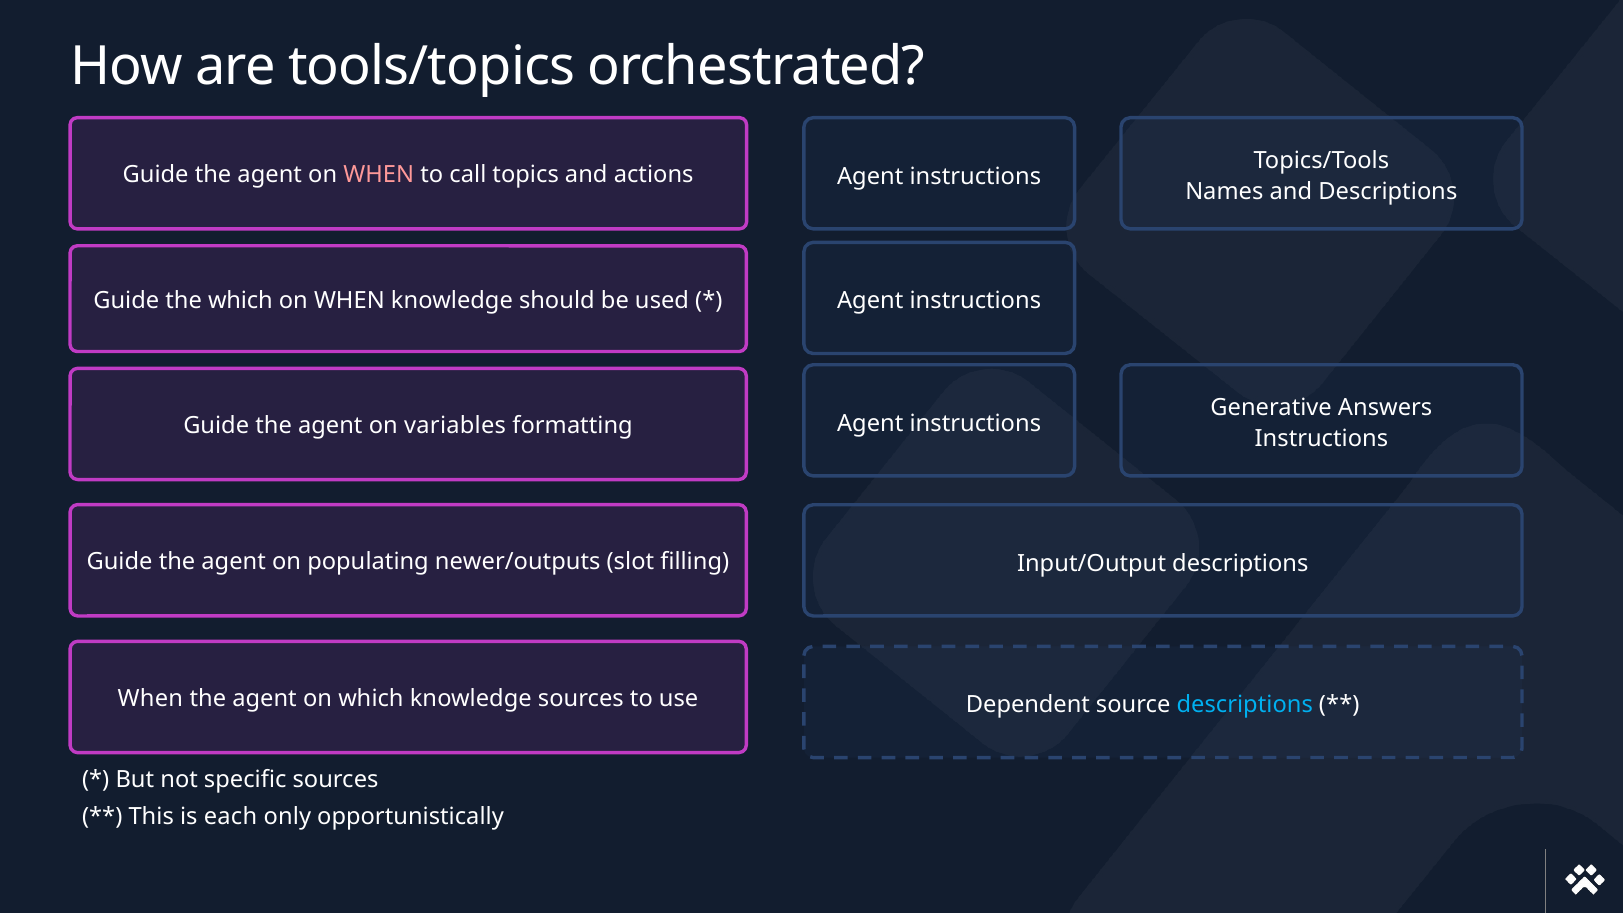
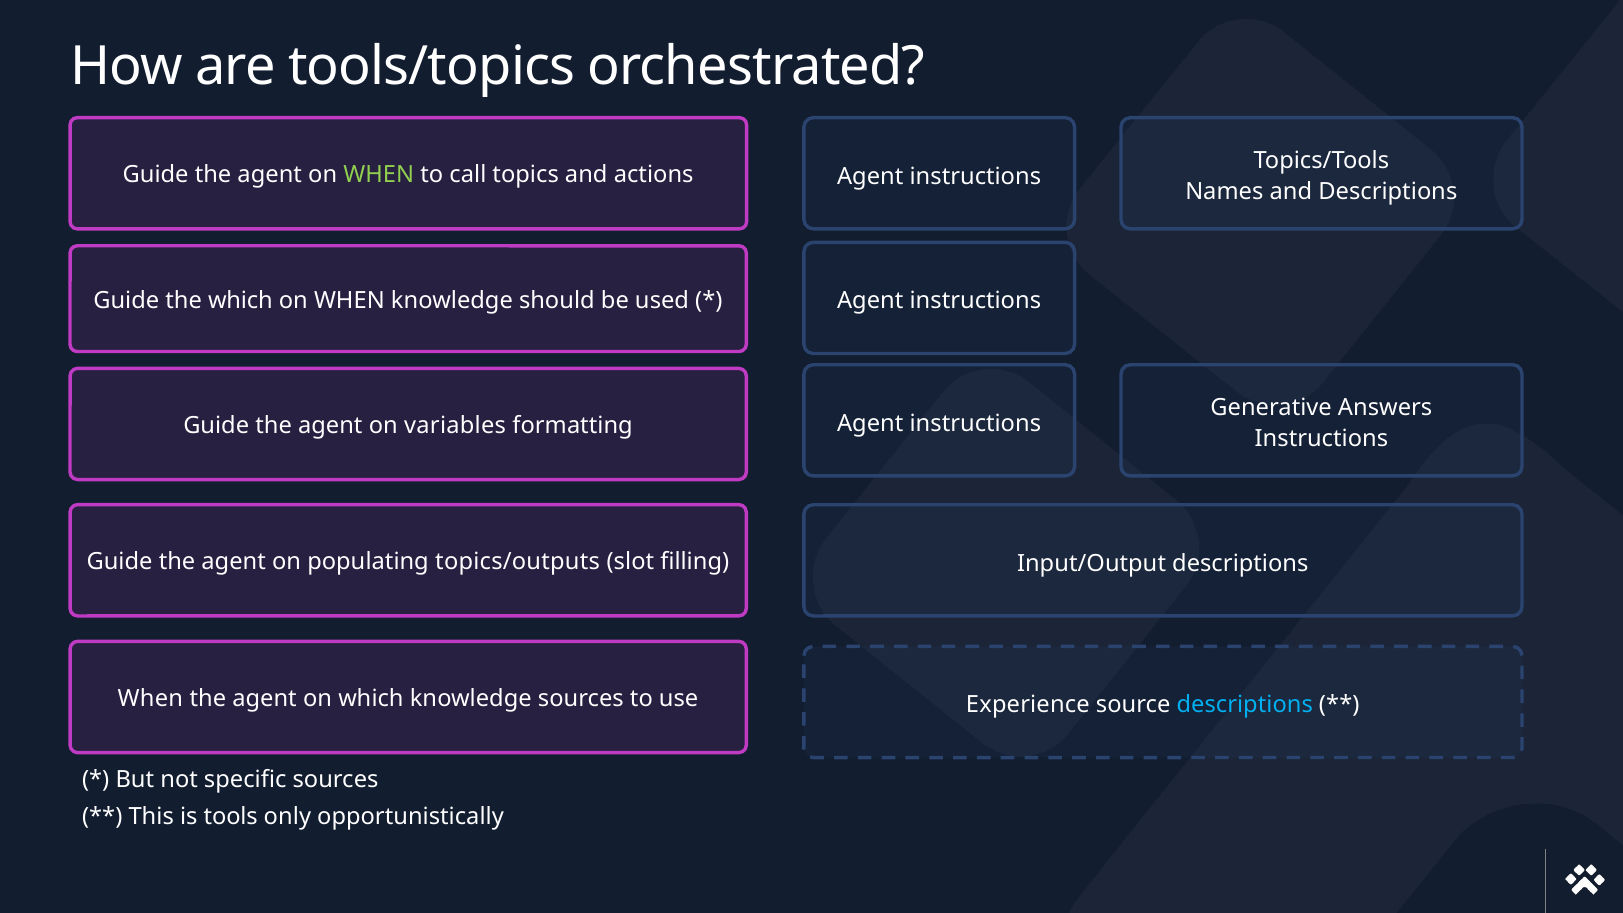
WHEN at (379, 175) colour: pink -> light green
newer/outputs: newer/outputs -> topics/outputs
Dependent: Dependent -> Experience
each: each -> tools
